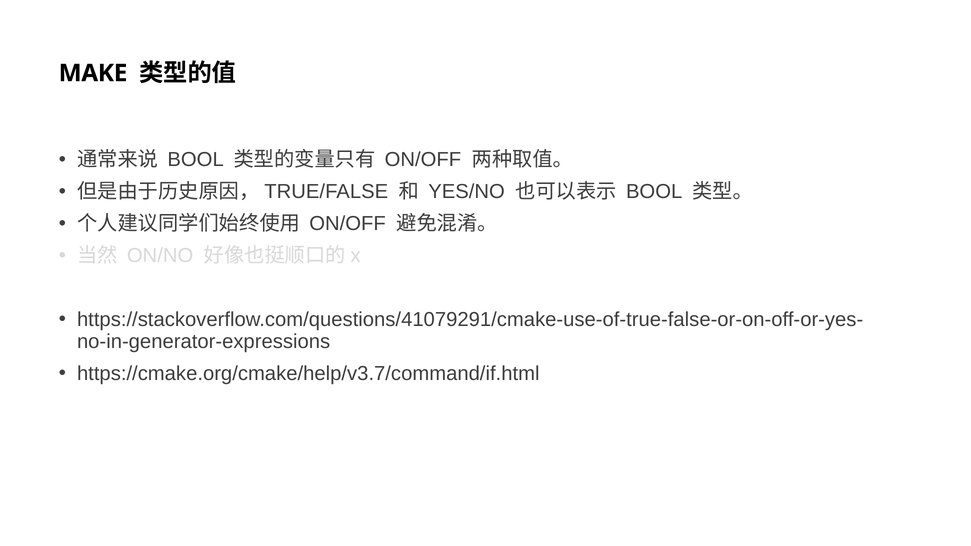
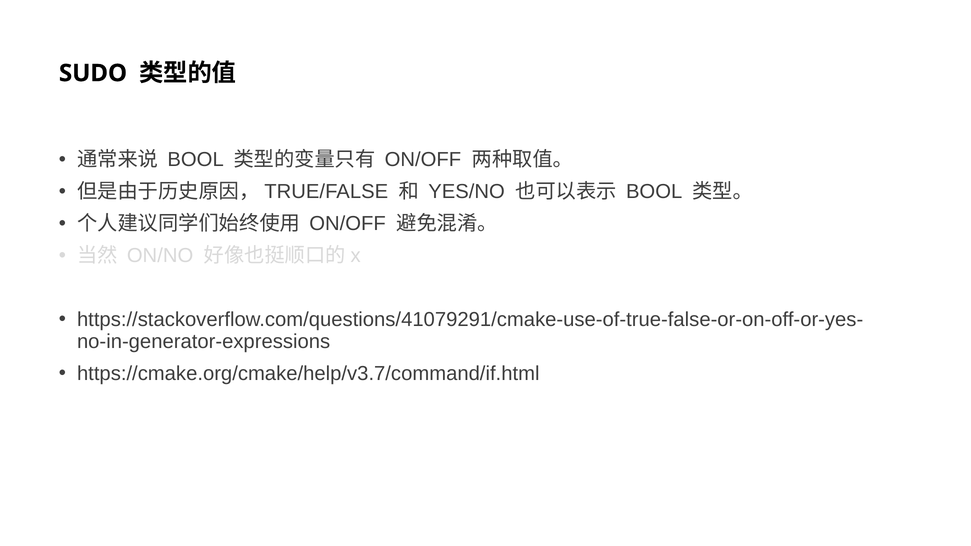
MAKE: MAKE -> SUDO
